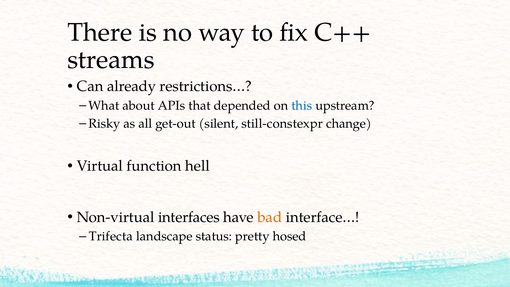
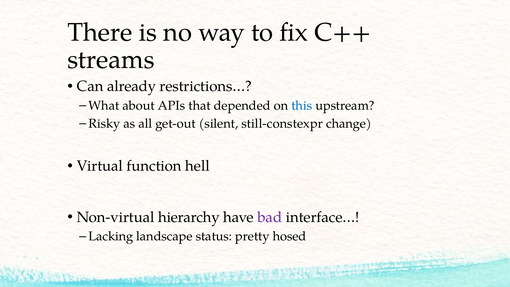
interfaces: interfaces -> hierarchy
bad colour: orange -> purple
Trifecta: Trifecta -> Lacking
